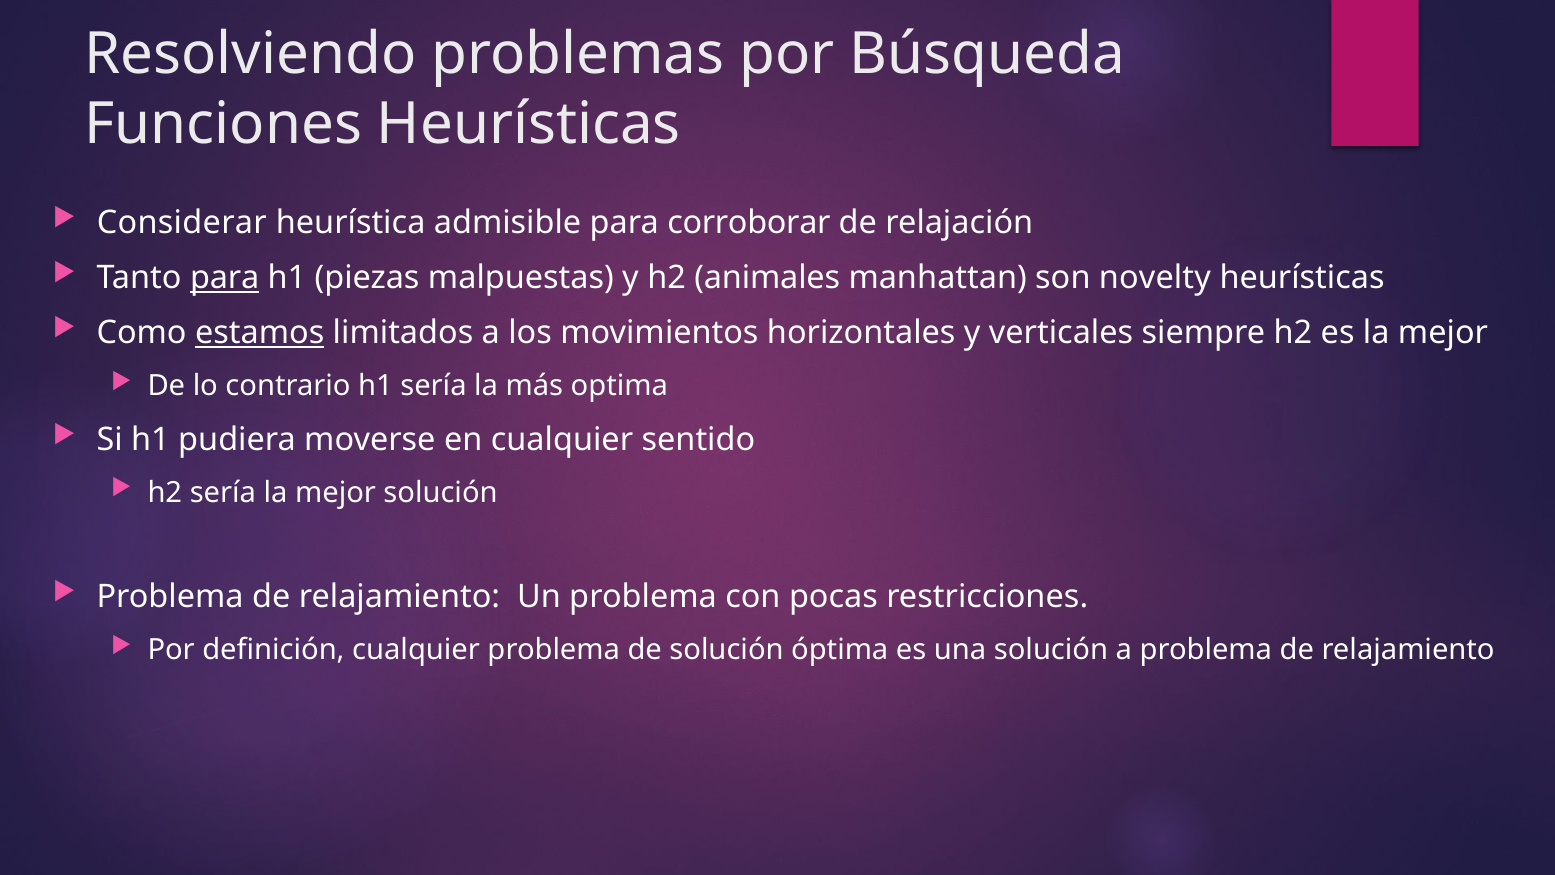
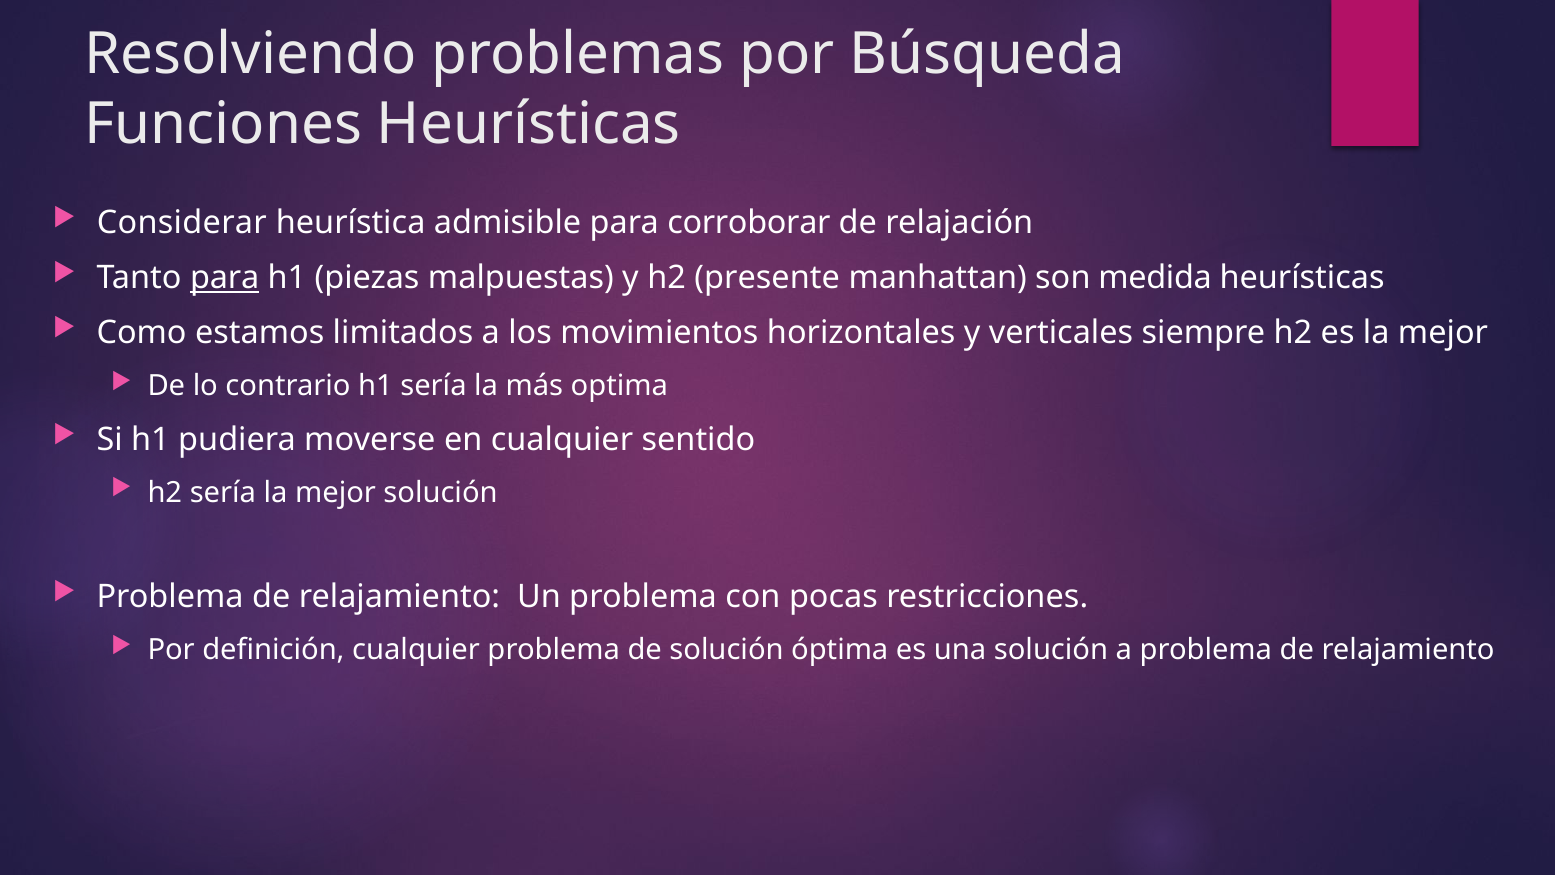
animales: animales -> presente
novelty: novelty -> medida
estamos underline: present -> none
